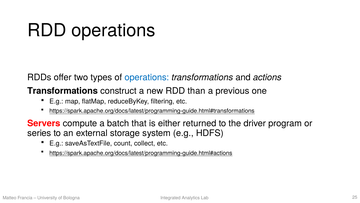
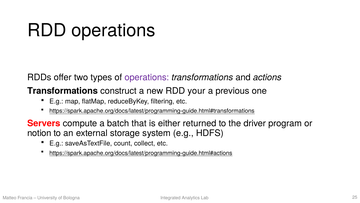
operations at (147, 77) colour: blue -> purple
than: than -> your
series: series -> notion
